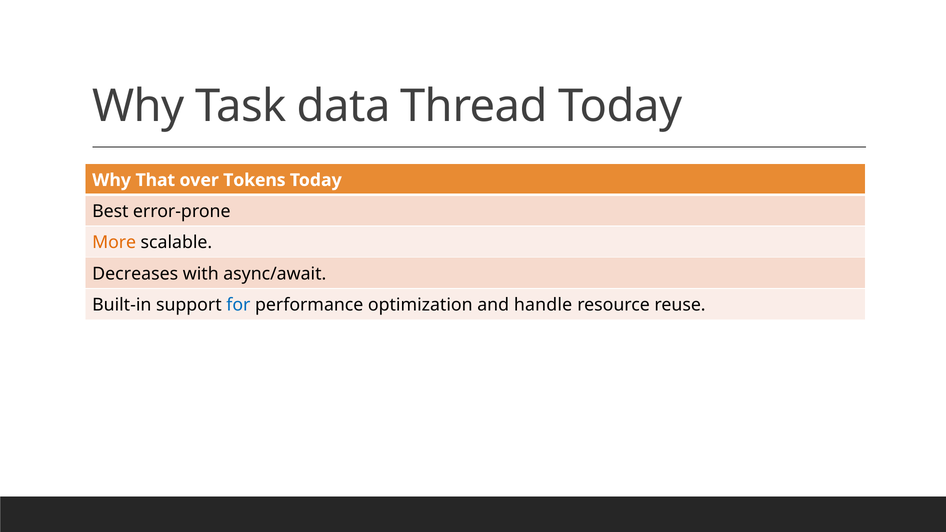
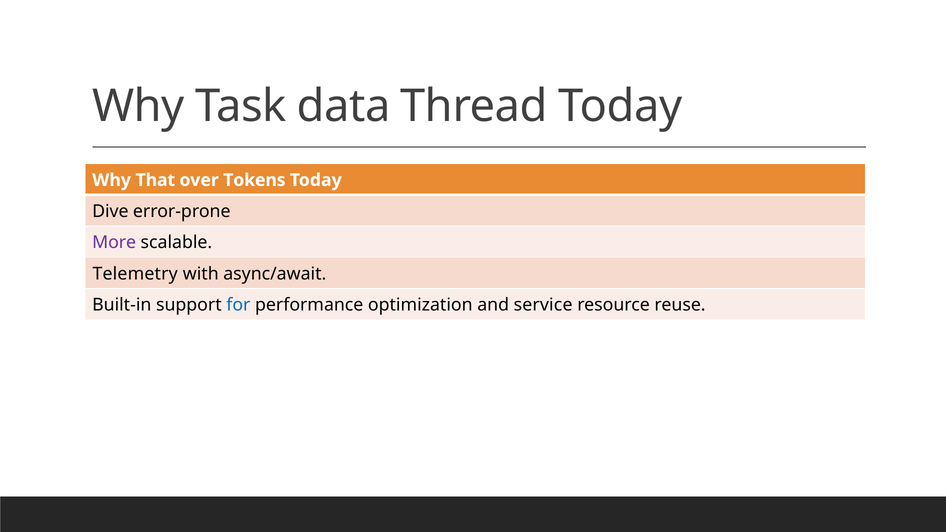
Best: Best -> Dive
More colour: orange -> purple
Decreases: Decreases -> Telemetry
handle: handle -> service
